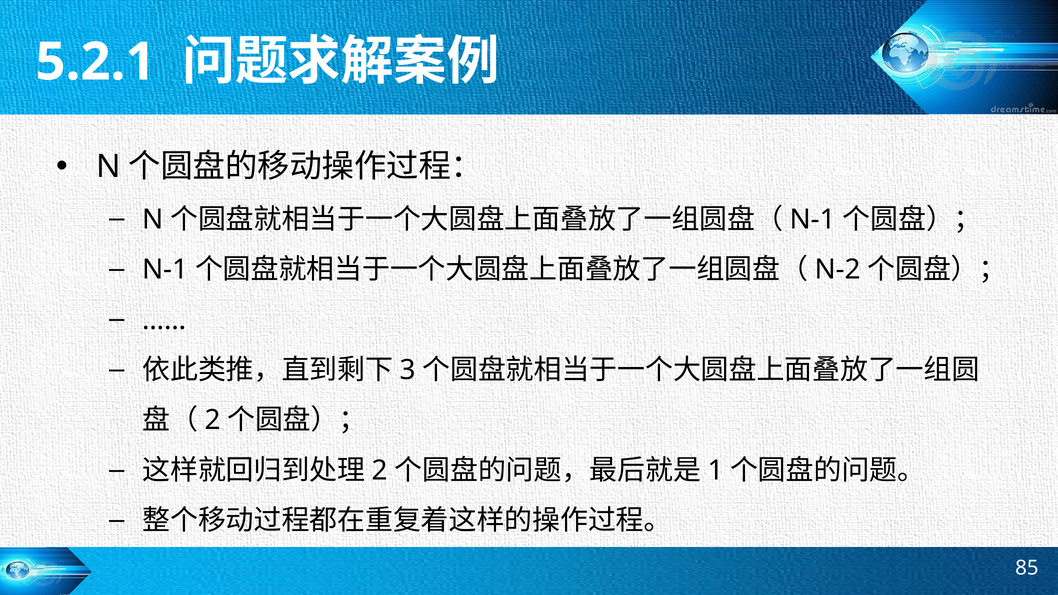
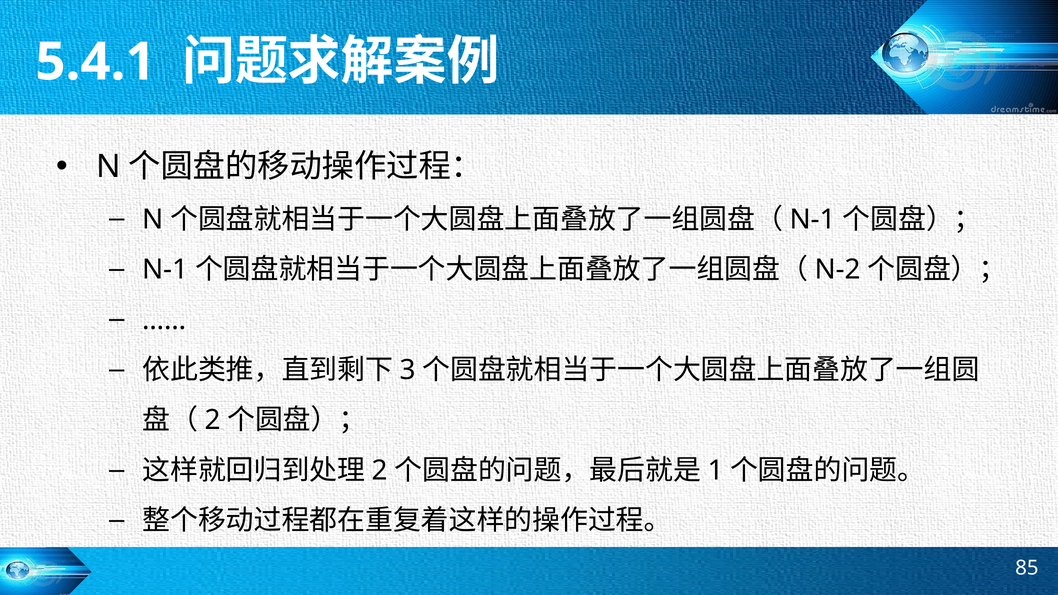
5.2.1: 5.2.1 -> 5.4.1
